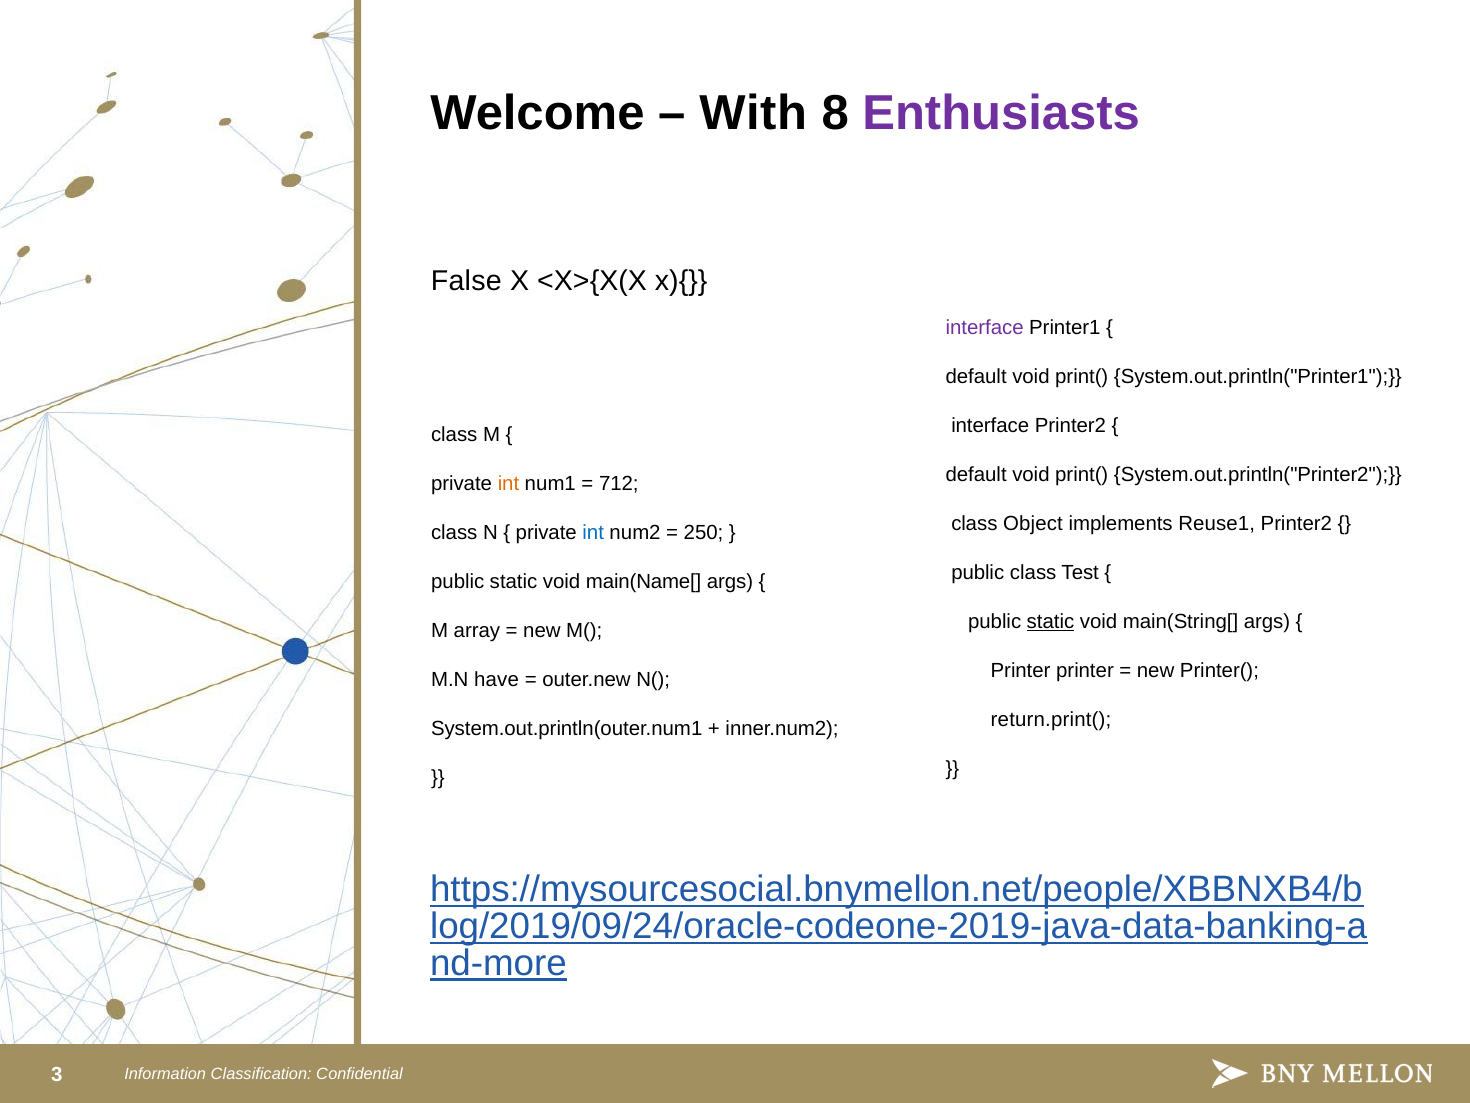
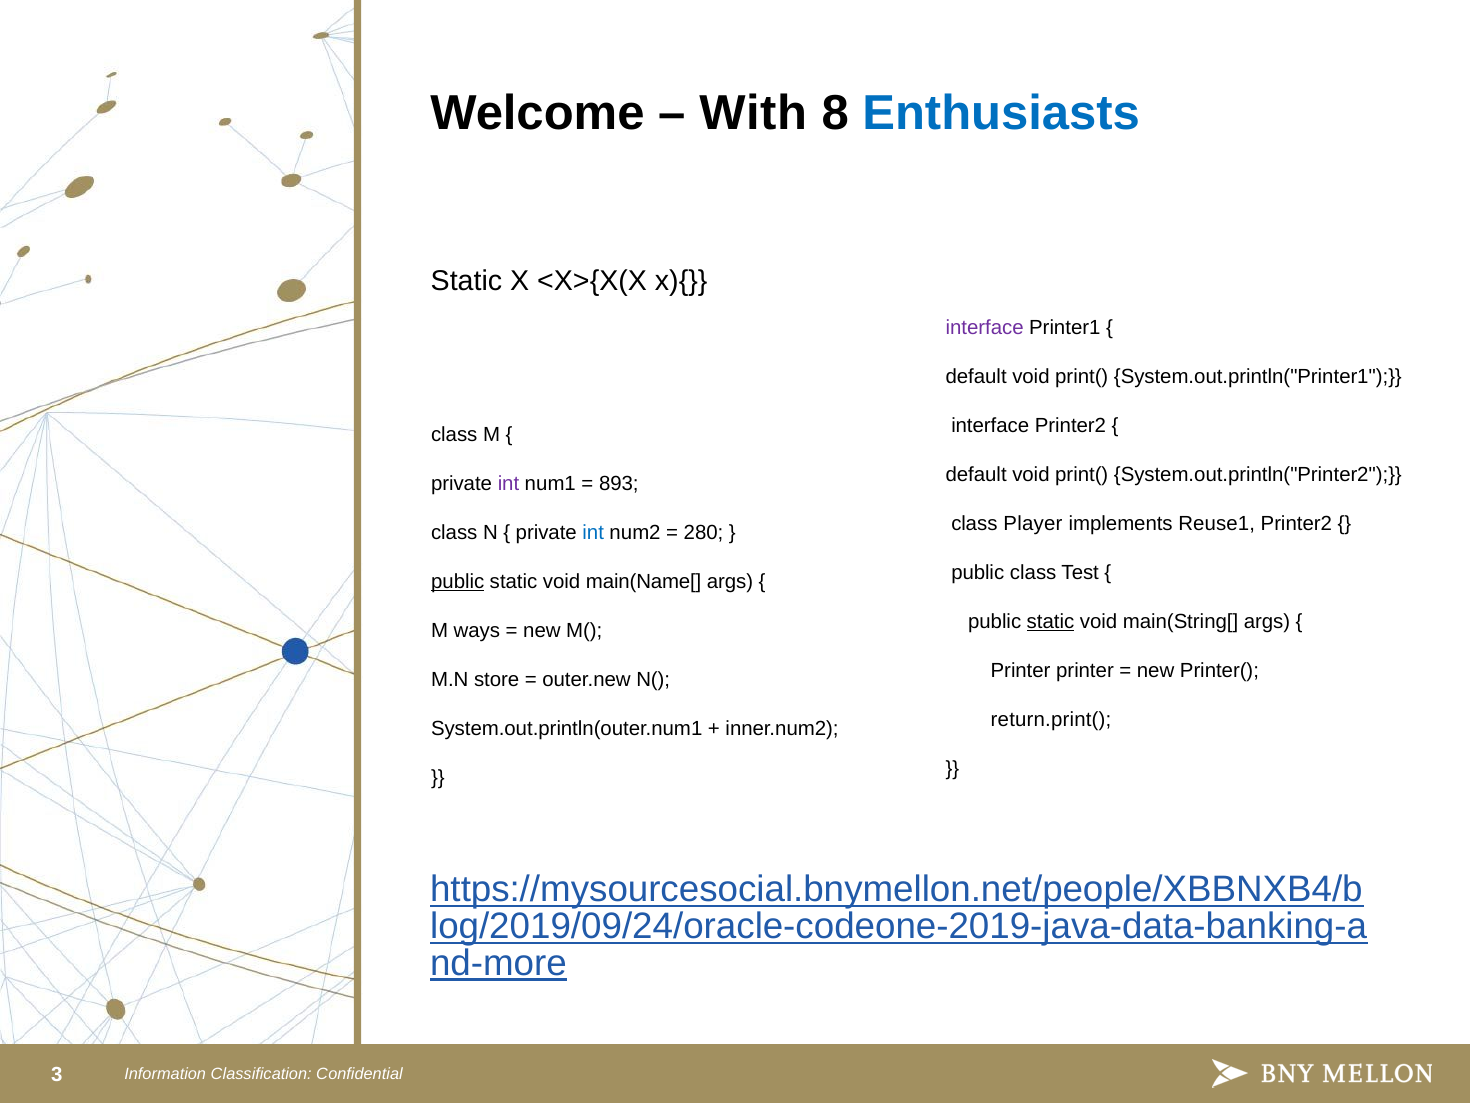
Enthusiasts colour: purple -> blue
False at (466, 281): False -> Static
int at (508, 484) colour: orange -> purple
712: 712 -> 893
Object: Object -> Player
250: 250 -> 280
public at (458, 582) underline: none -> present
array: array -> ways
have: have -> store
